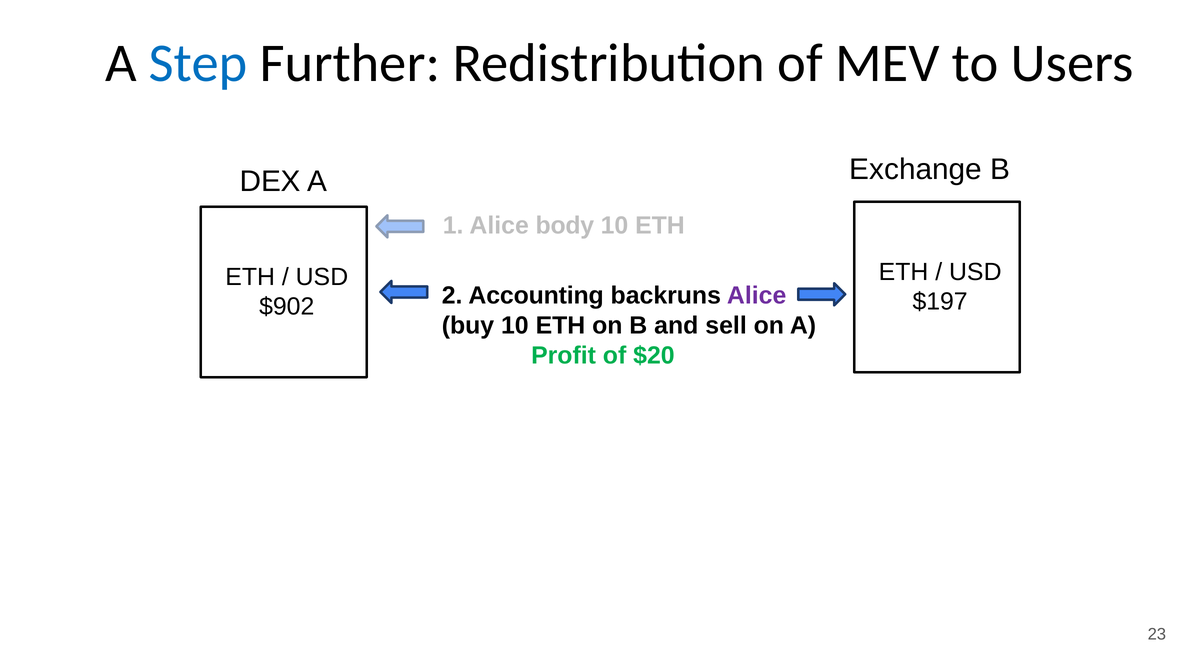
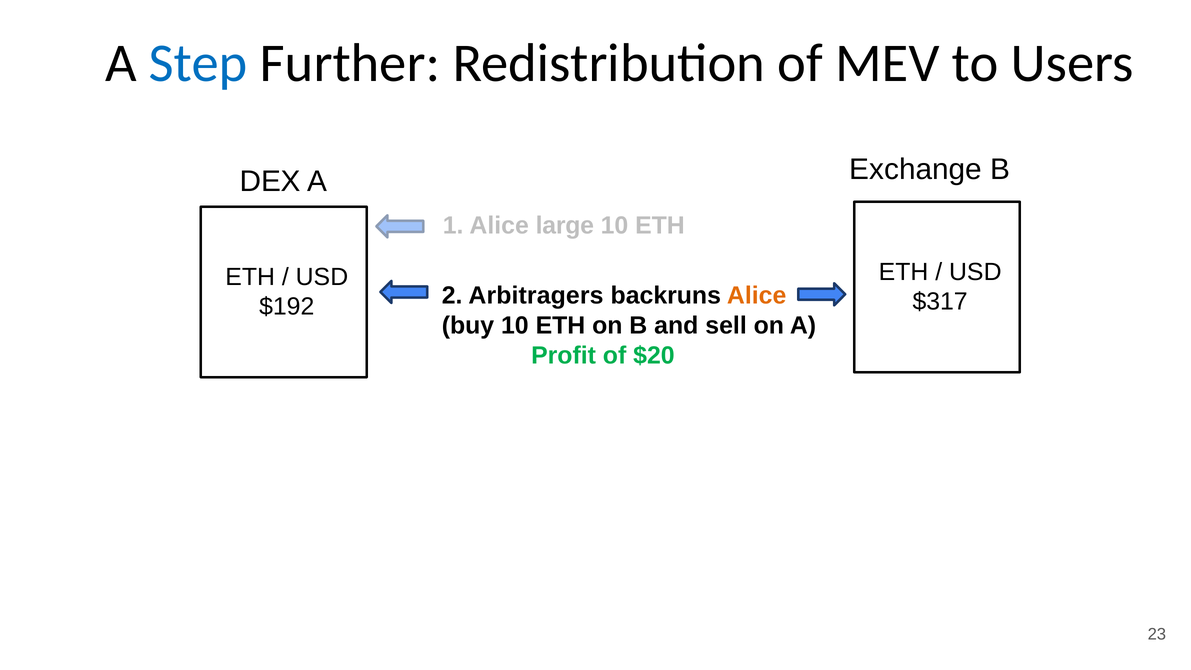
body: body -> large
Accounting: Accounting -> Arbitragers
Alice at (757, 296) colour: purple -> orange
$197: $197 -> $317
$902: $902 -> $192
